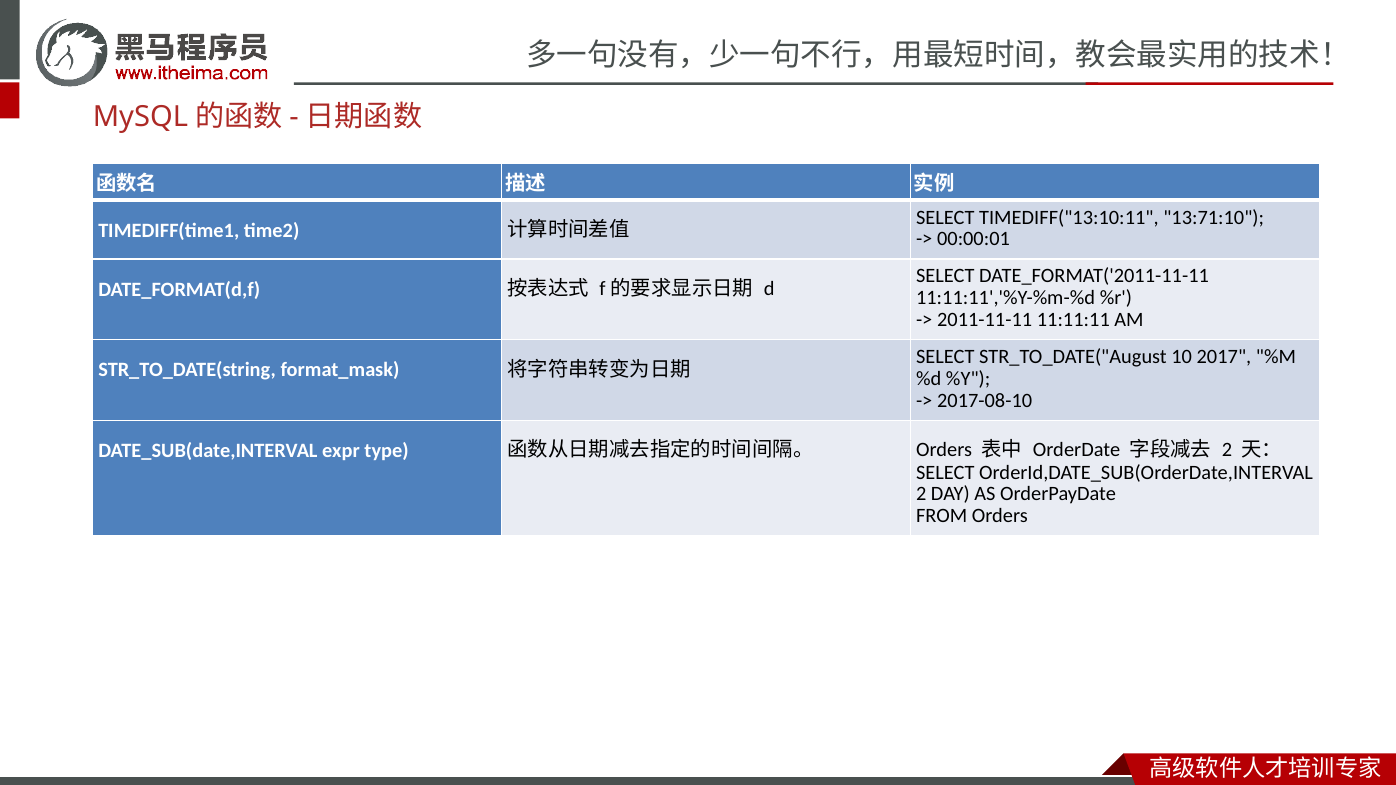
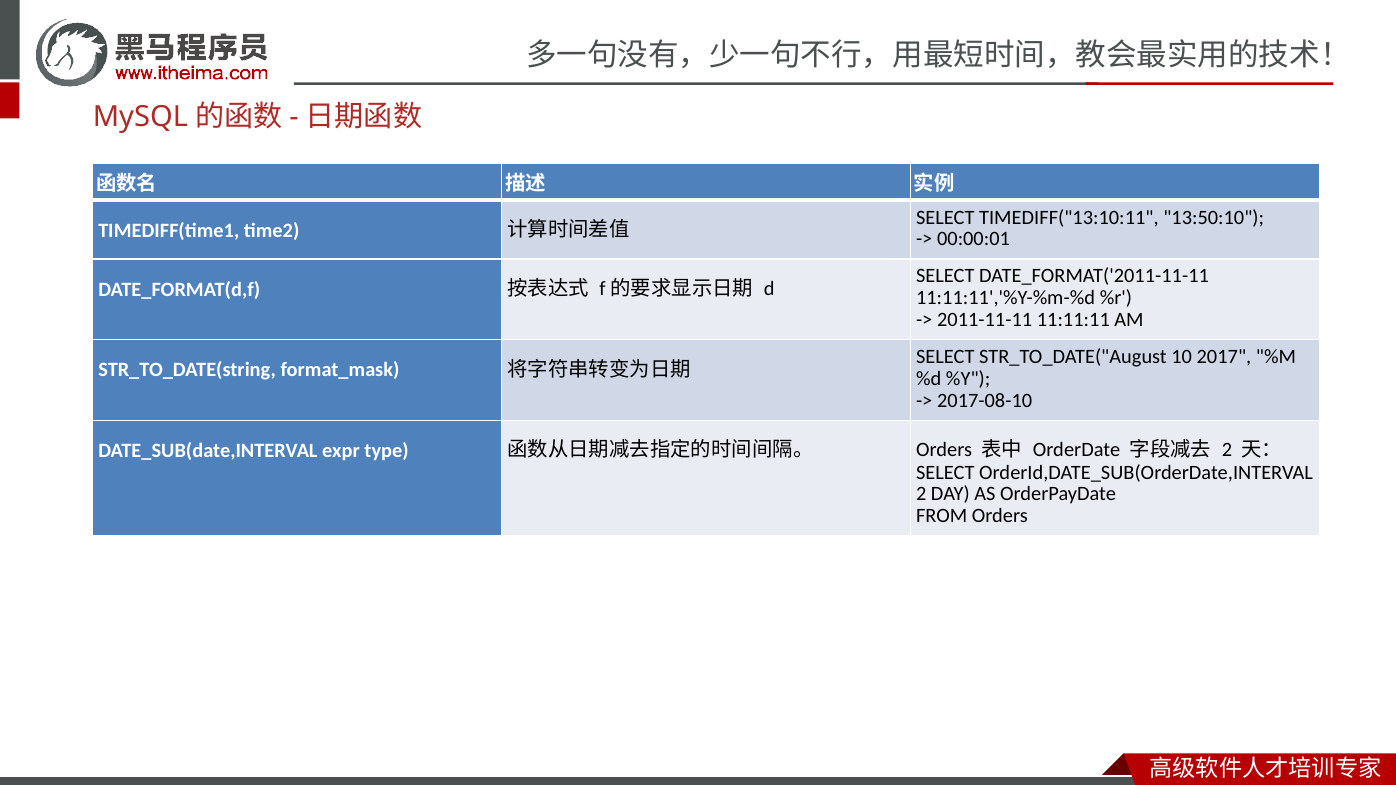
13:71:10: 13:71:10 -> 13:50:10
